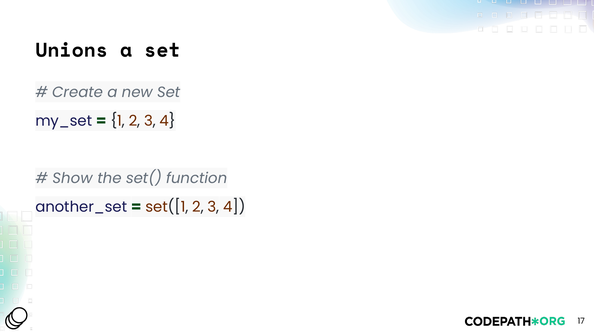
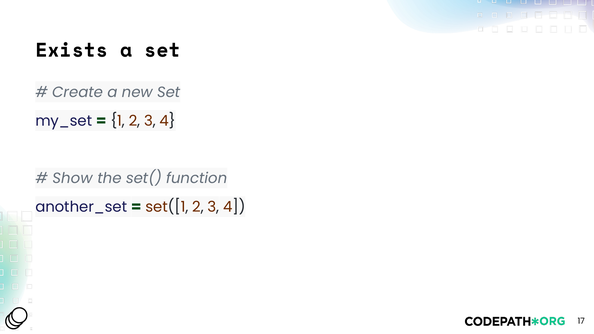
Unions: Unions -> Exists
